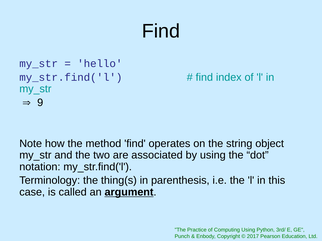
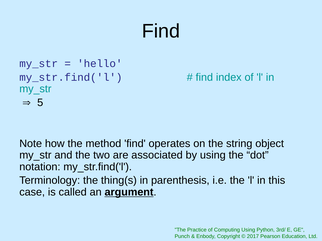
9: 9 -> 5
